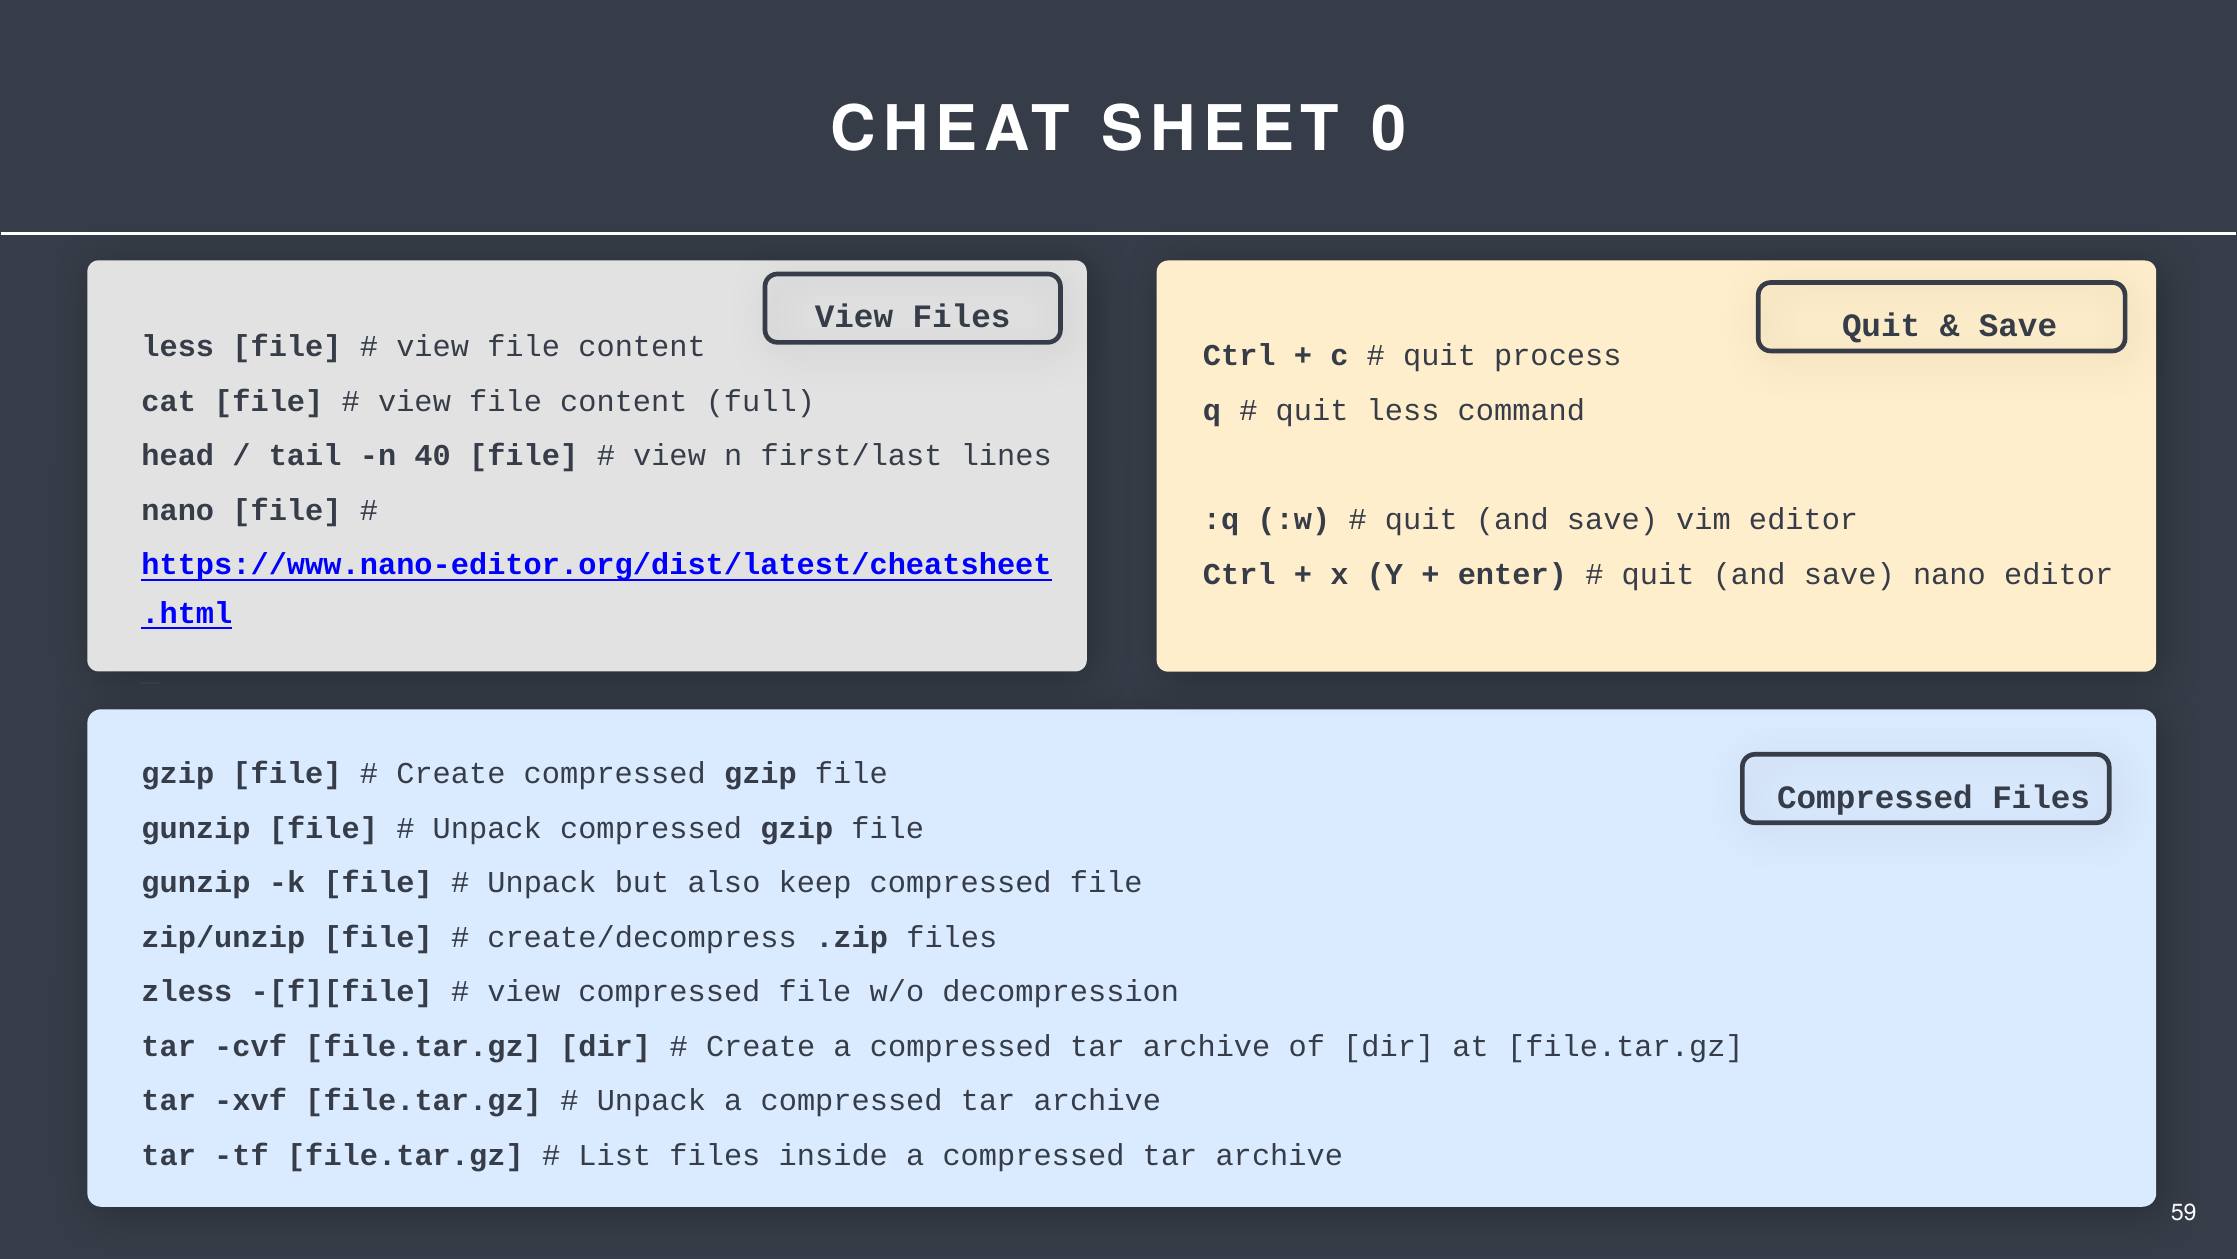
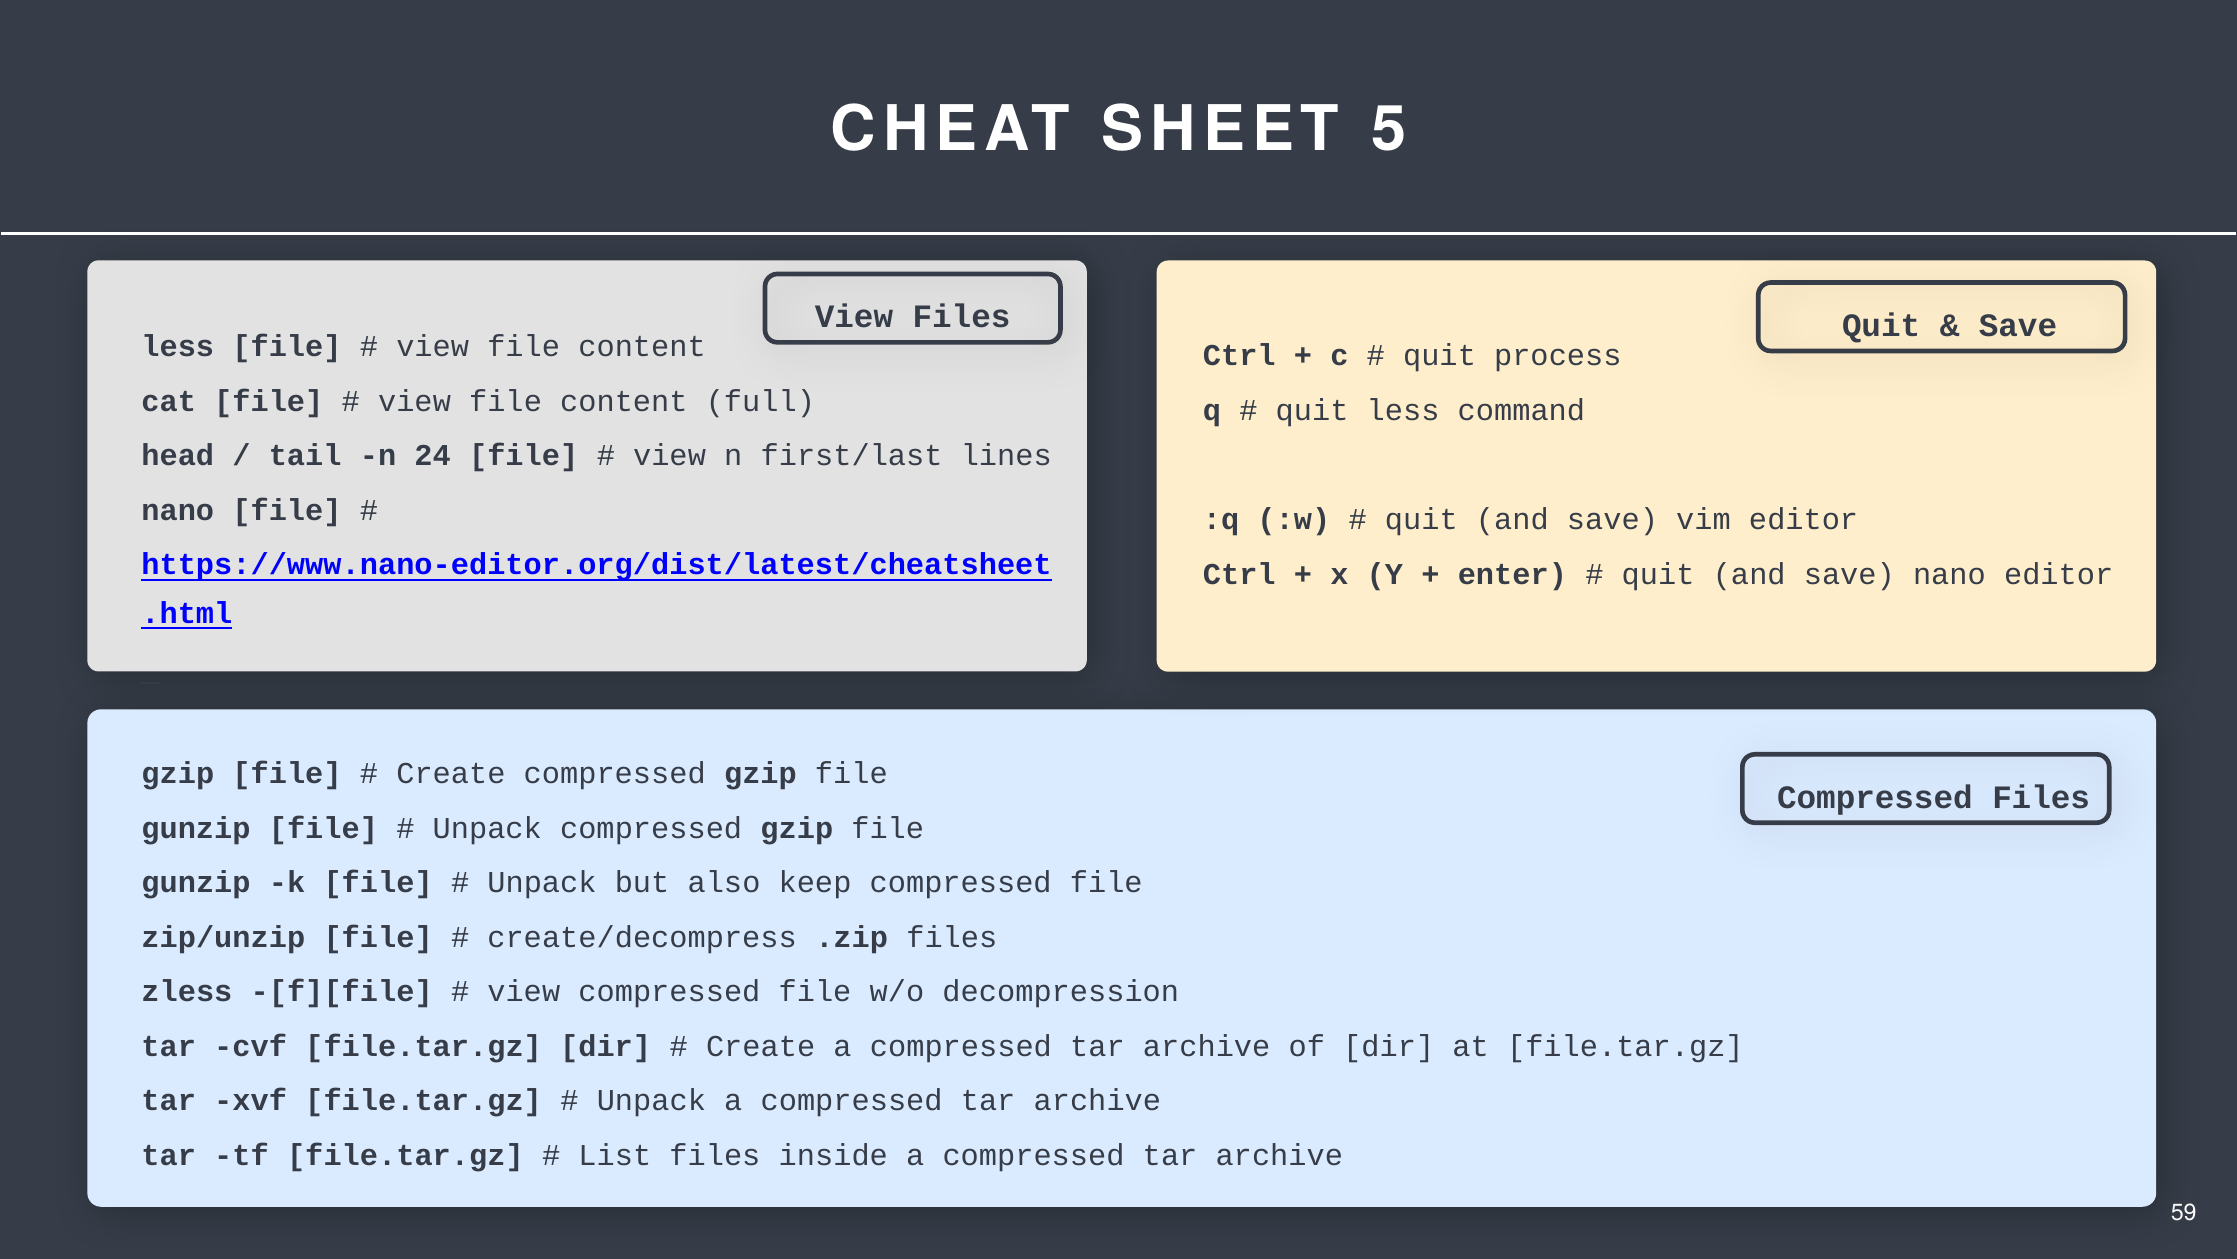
0: 0 -> 5
40: 40 -> 24
